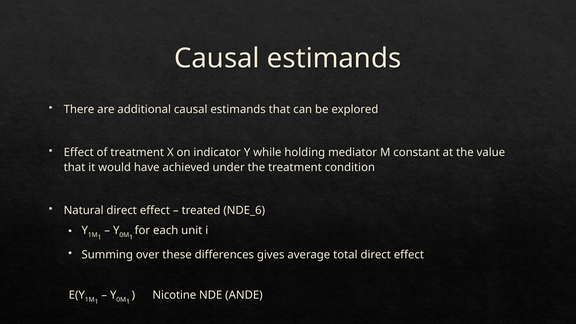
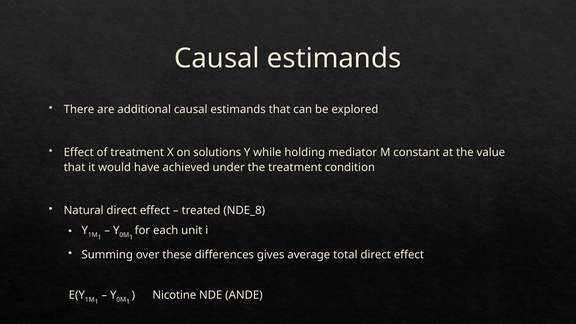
indicator: indicator -> solutions
NDE_6: NDE_6 -> NDE_8
